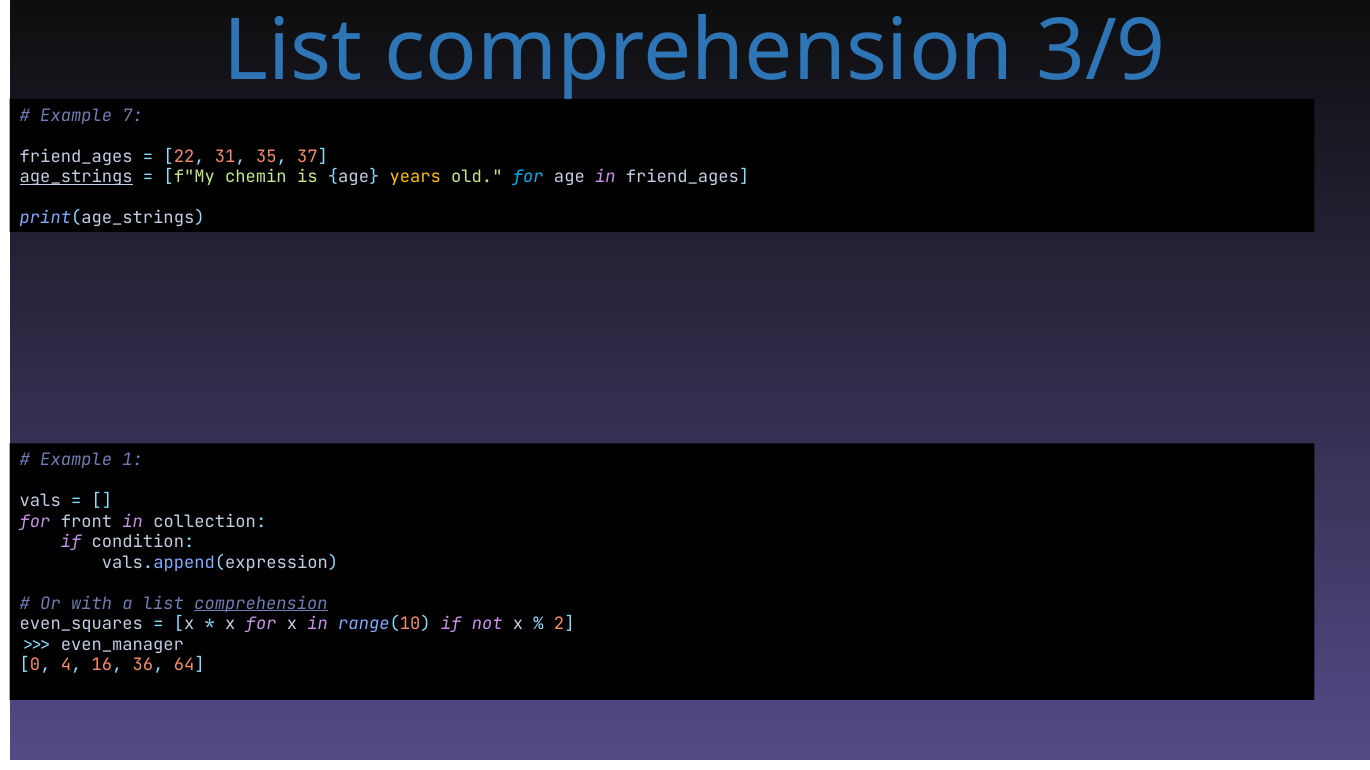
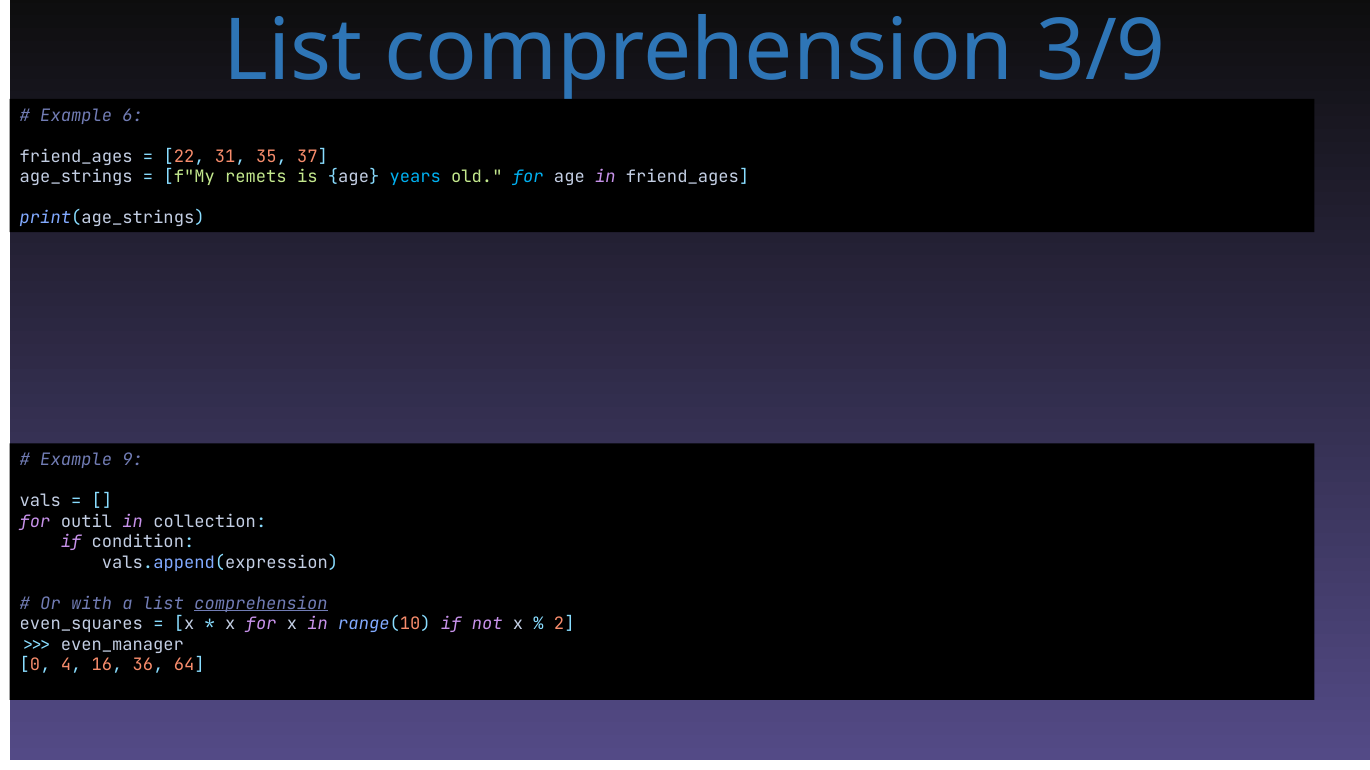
7: 7 -> 6
age_strings underline: present -> none
chemin: chemin -> remets
years colour: yellow -> light blue
1: 1 -> 9
front: front -> outil
